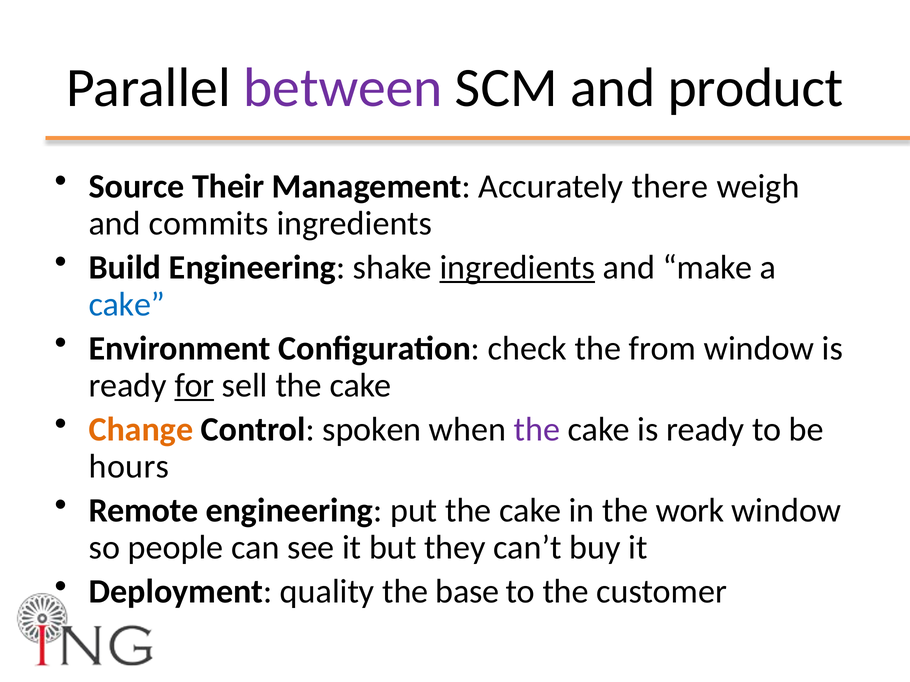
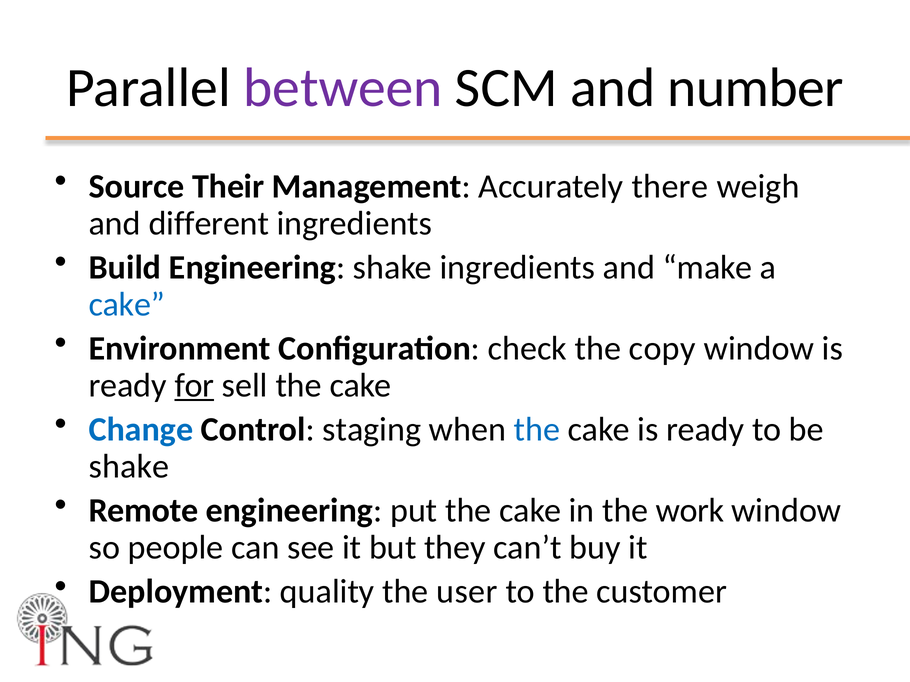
product: product -> number
commits: commits -> different
ingredients at (517, 268) underline: present -> none
from: from -> copy
Change colour: orange -> blue
spoken: spoken -> staging
the at (537, 430) colour: purple -> blue
hours at (129, 467): hours -> shake
base: base -> user
